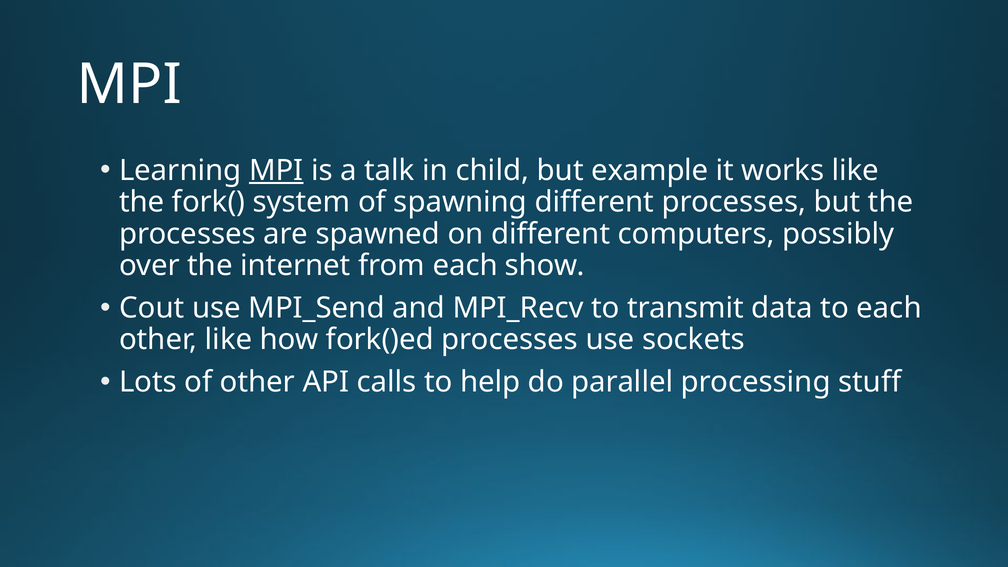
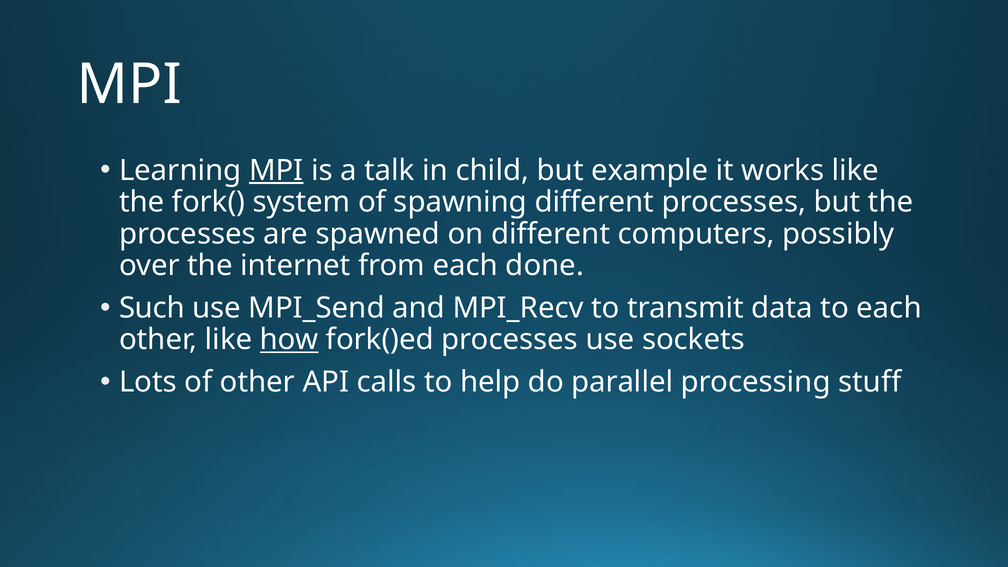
show: show -> done
Cout: Cout -> Such
how underline: none -> present
